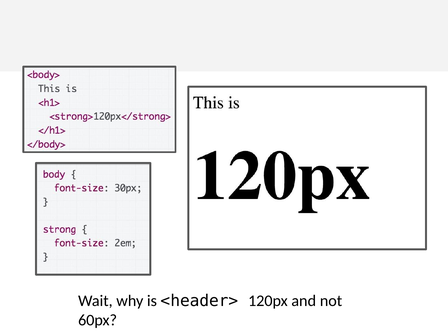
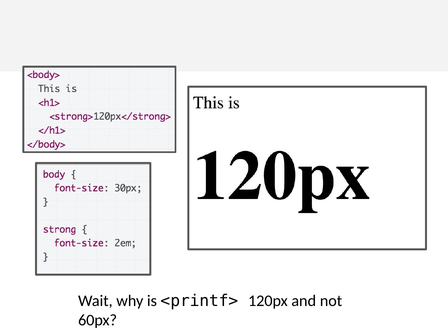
<header>: <header> -> <printf>
